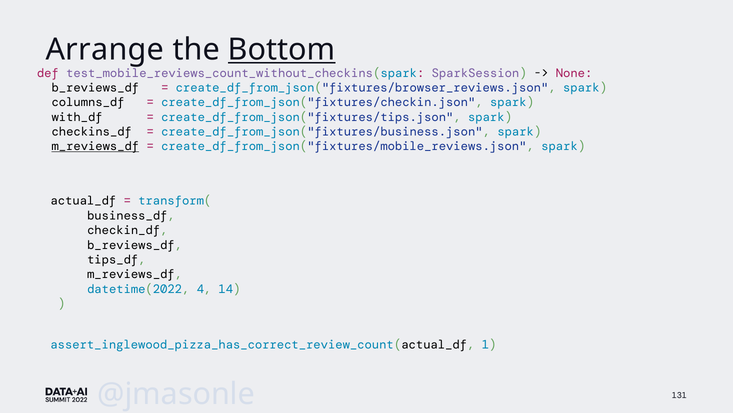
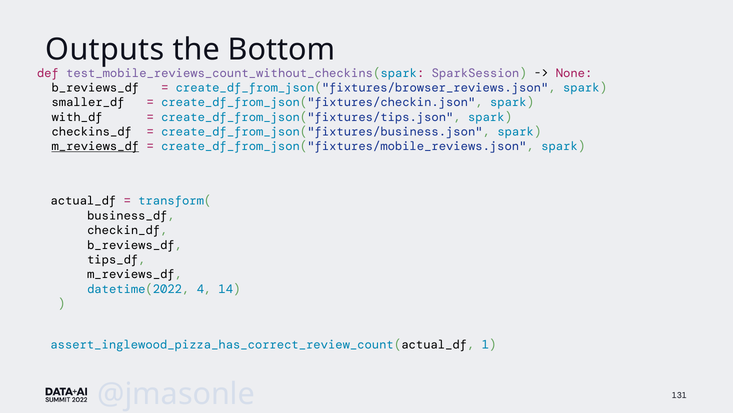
Arrange: Arrange -> Outputs
Bottom underline: present -> none
columns_df: columns_df -> smaller_df
